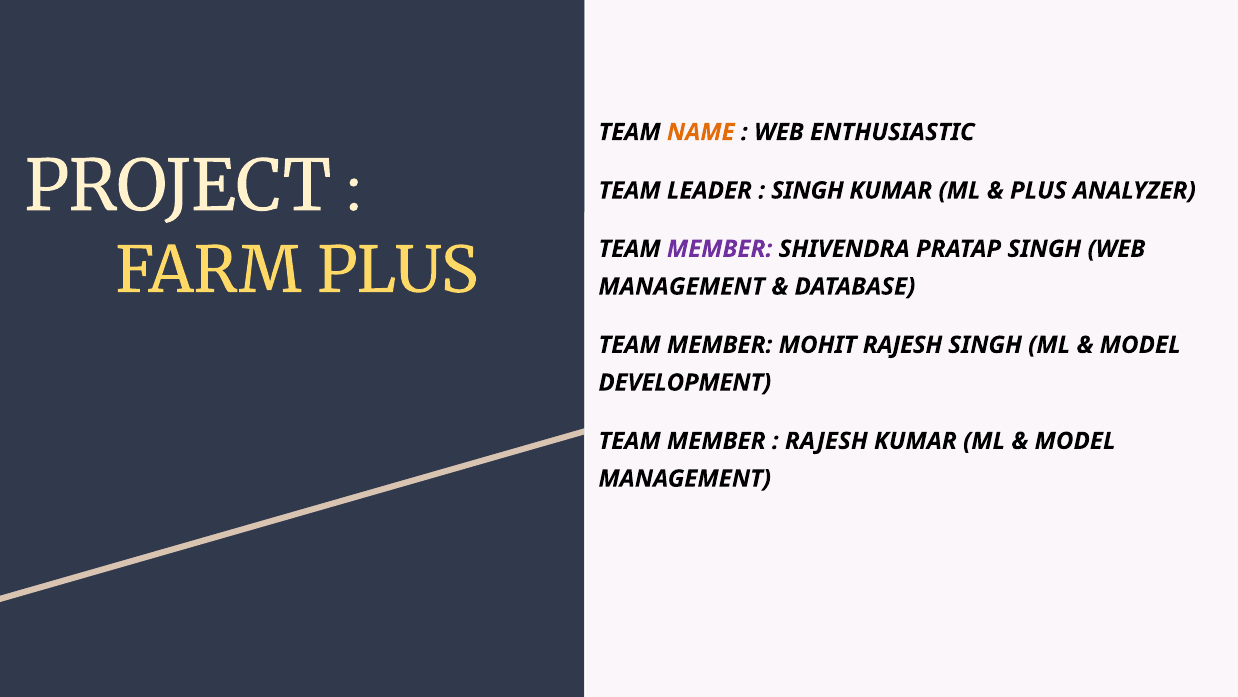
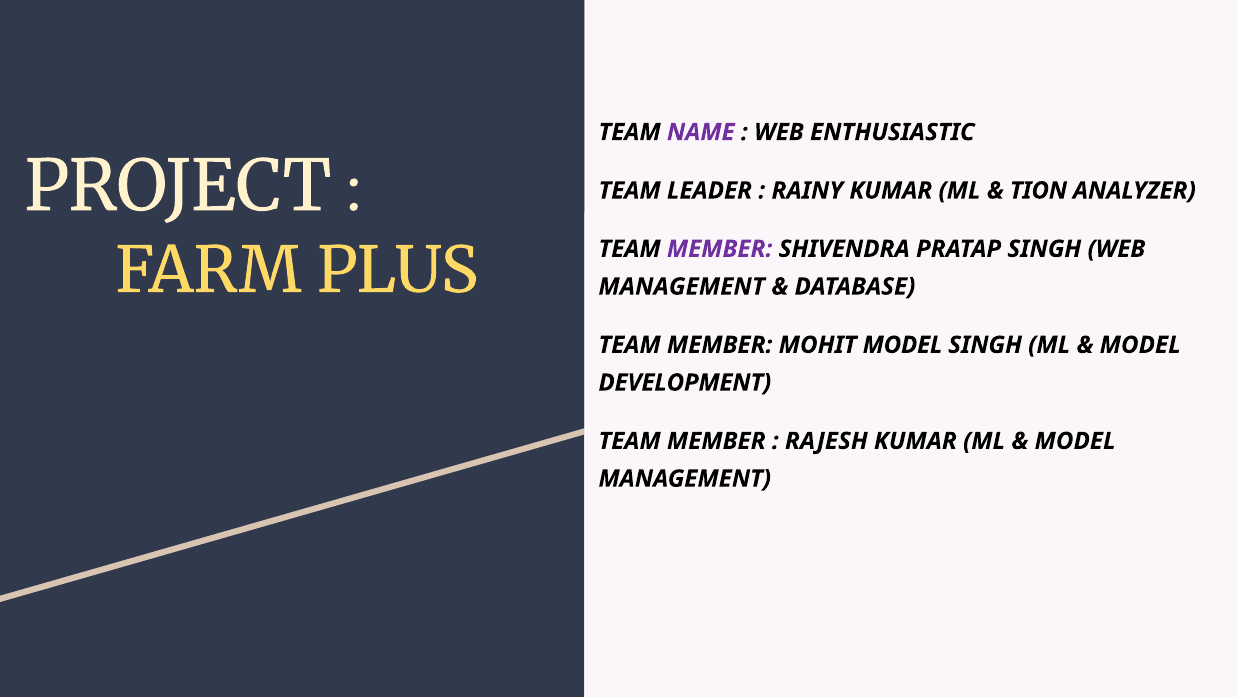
NAME colour: orange -> purple
SINGH at (807, 190): SINGH -> RAINY
PLUS at (1038, 190): PLUS -> TION
MOHIT RAJESH: RAJESH -> MODEL
